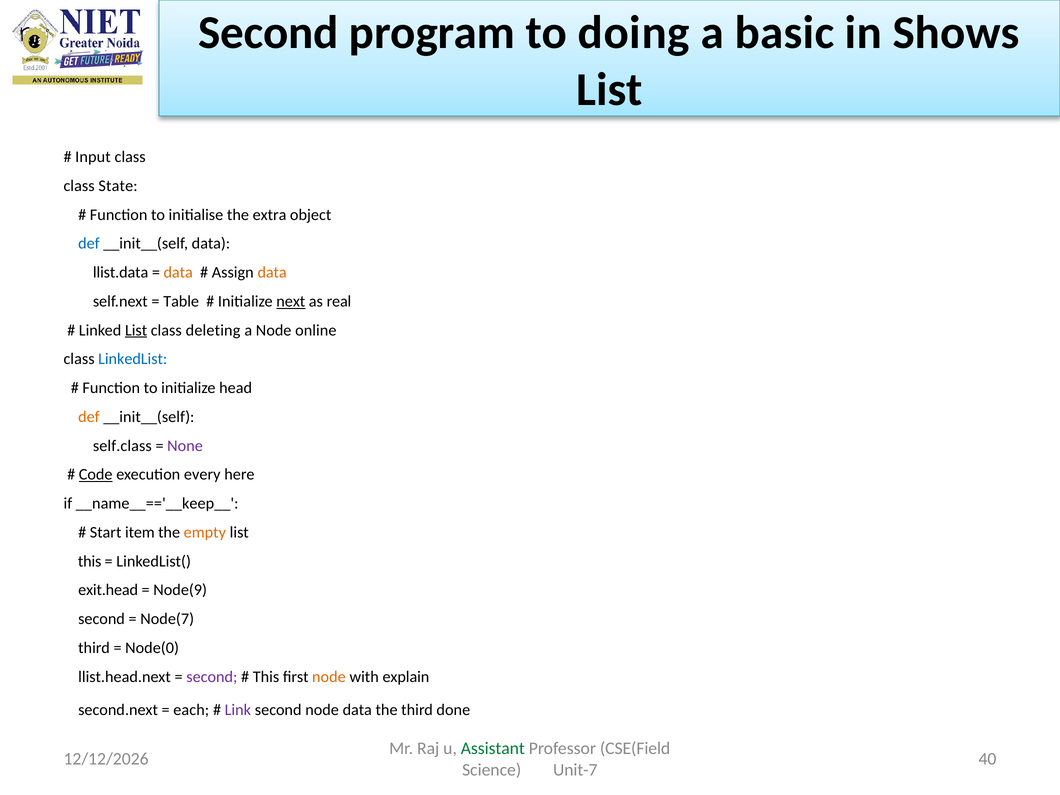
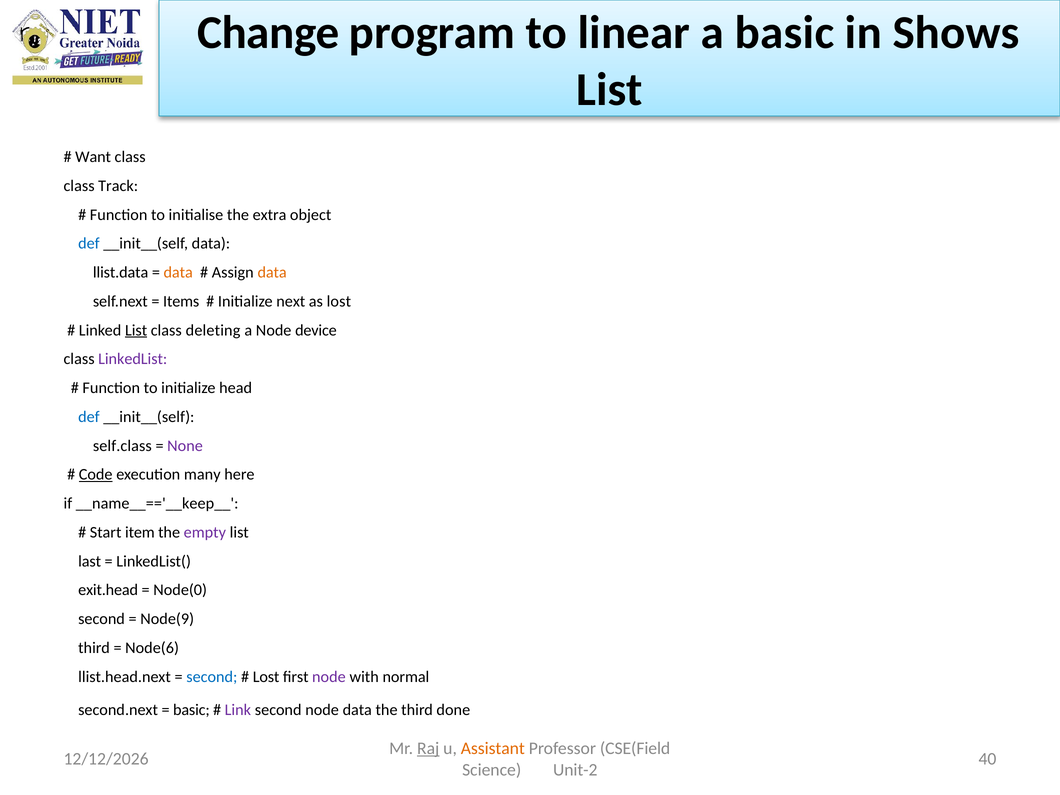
Second at (268, 33): Second -> Change
doing: doing -> linear
Input: Input -> Want
State: State -> Track
Table: Table -> Items
next underline: present -> none
as real: real -> lost
online: online -> device
LinkedList colour: blue -> purple
def at (89, 417) colour: orange -> blue
every: every -> many
empty colour: orange -> purple
this at (90, 561): this -> last
Node(9: Node(9 -> Node(0
Node(7: Node(7 -> Node(9
Node(0: Node(0 -> Node(6
second at (212, 677) colour: purple -> blue
This at (266, 677): This -> Lost
node at (329, 677) colour: orange -> purple
explain: explain -> normal
each at (191, 710): each -> basic
Raj underline: none -> present
Assistant colour: green -> orange
Unit-7: Unit-7 -> Unit-2
